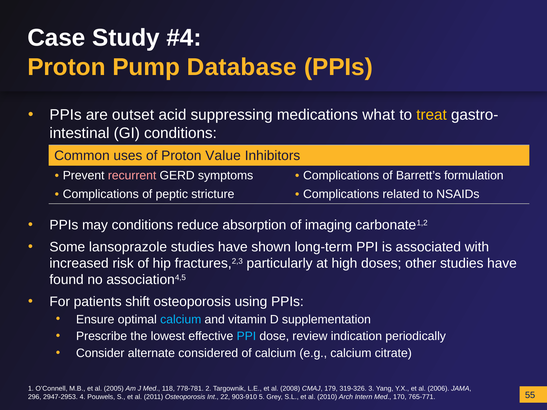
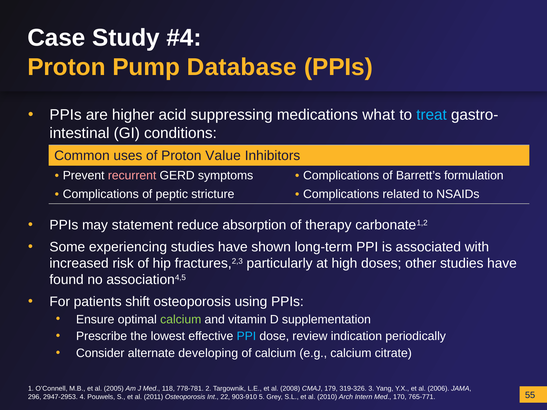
outset: outset -> higher
treat colour: yellow -> light blue
may conditions: conditions -> statement
imaging: imaging -> therapy
lansoprazole: lansoprazole -> experiencing
calcium at (181, 320) colour: light blue -> light green
considered: considered -> developing
